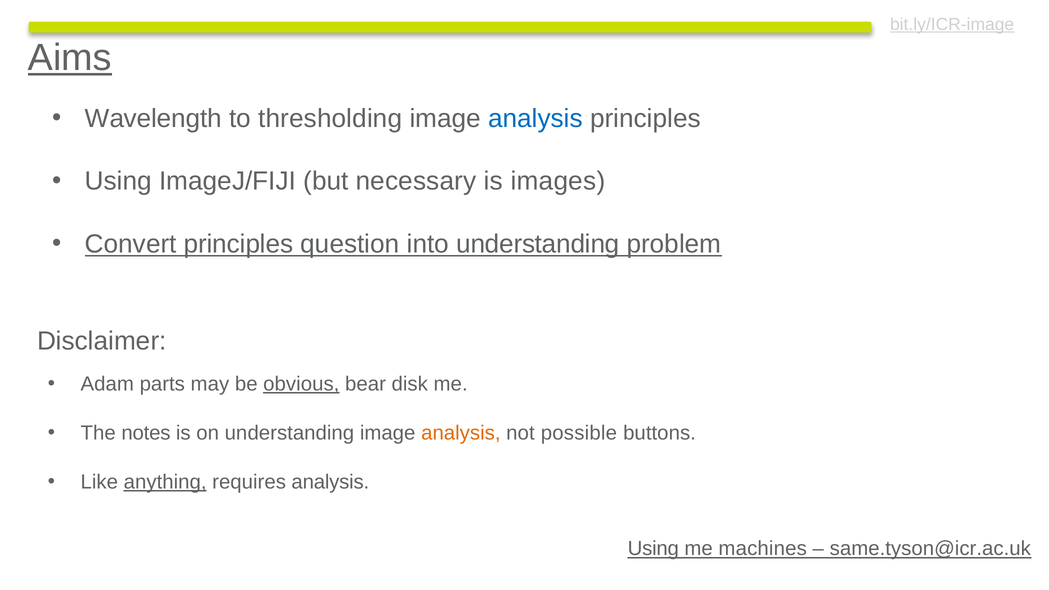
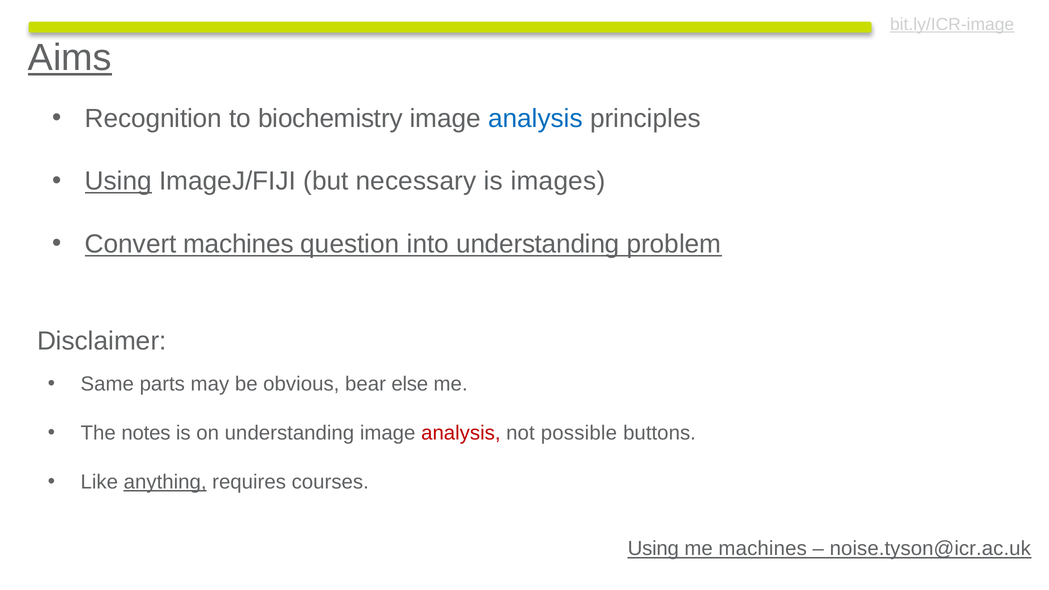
Wavelength: Wavelength -> Recognition
thresholding: thresholding -> biochemistry
Using at (118, 181) underline: none -> present
Convert principles: principles -> machines
Adam: Adam -> Same
obvious underline: present -> none
disk: disk -> else
analysis at (461, 433) colour: orange -> red
requires analysis: analysis -> courses
same.tyson@icr.ac.uk: same.tyson@icr.ac.uk -> noise.tyson@icr.ac.uk
